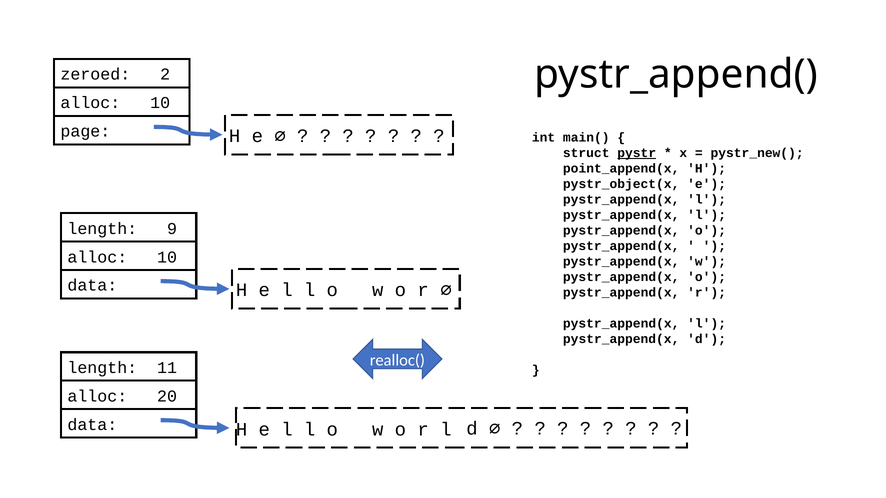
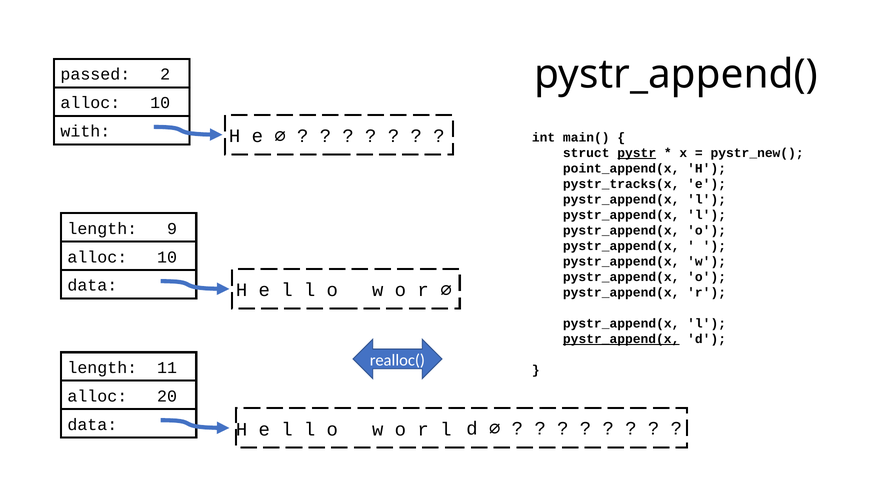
zeroed: zeroed -> passed
page: page -> with
pystr_object(x: pystr_object(x -> pystr_tracks(x
pystr_append(x at (621, 339) underline: none -> present
